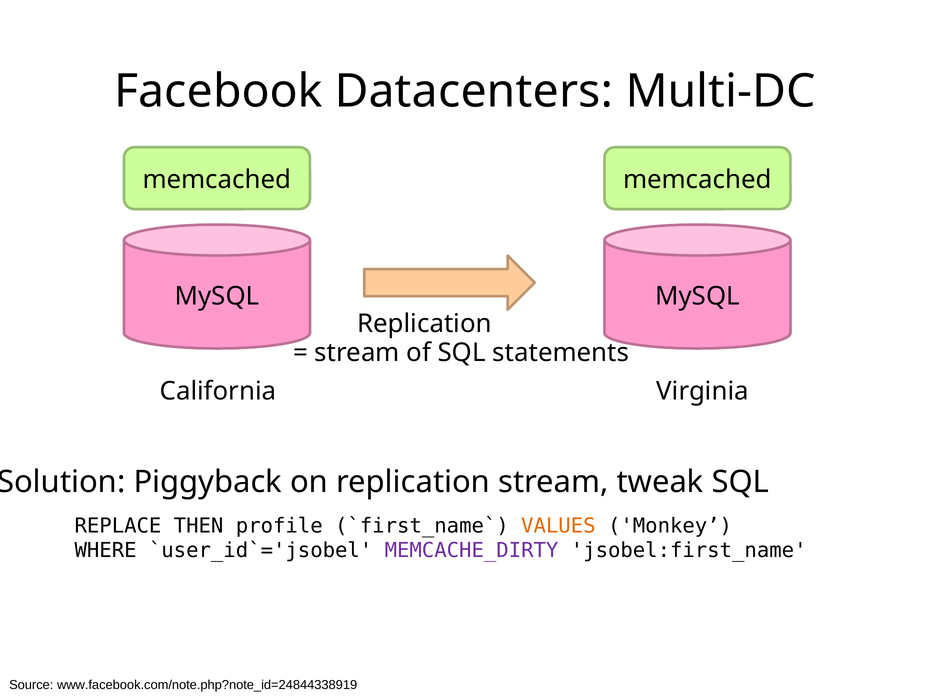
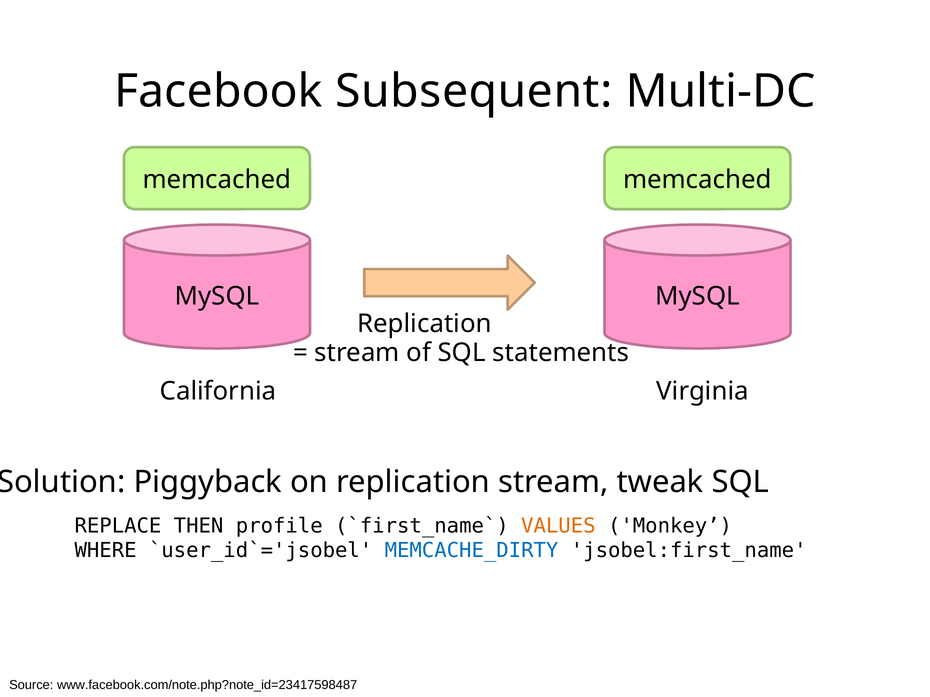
Datacenters: Datacenters -> Subsequent
MEMCACHE_DIRTY colour: purple -> blue
www.facebook.com/note.php?note_id=24844338919: www.facebook.com/note.php?note_id=24844338919 -> www.facebook.com/note.php?note_id=23417598487
